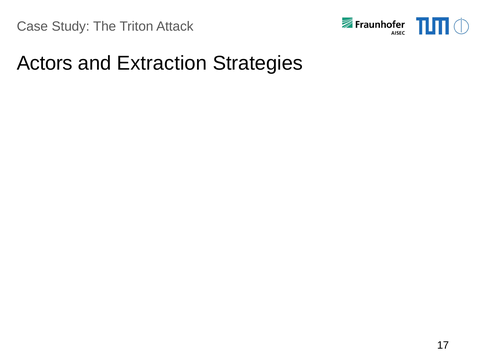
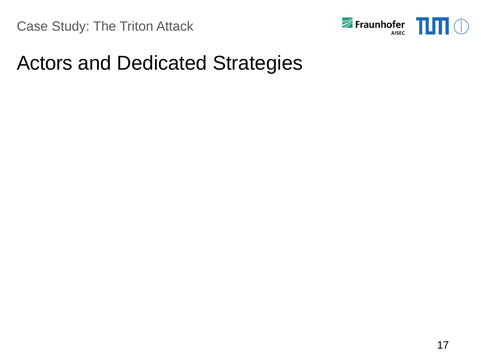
Extraction: Extraction -> Dedicated
